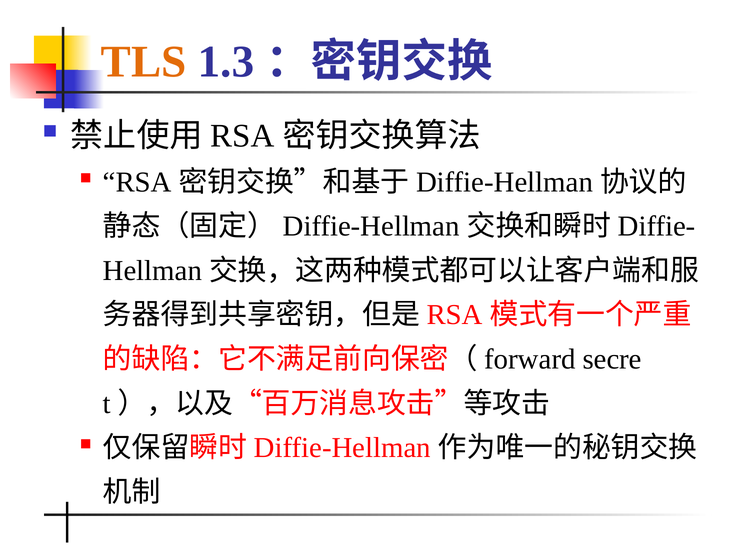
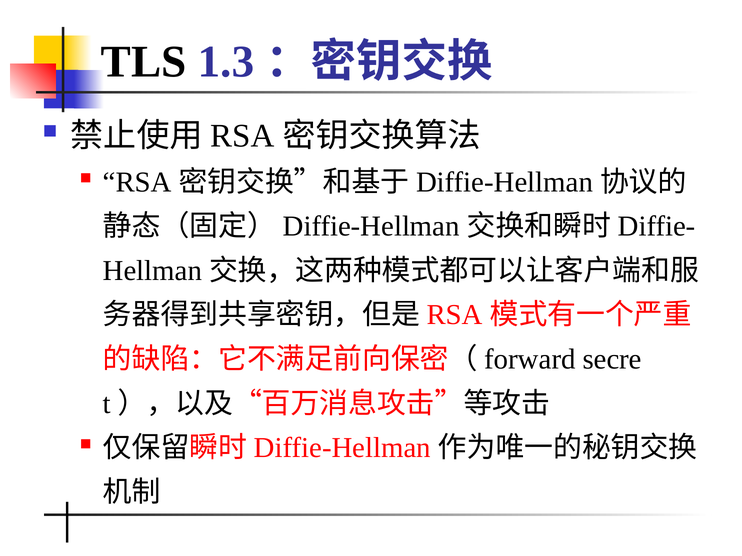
TLS colour: orange -> black
